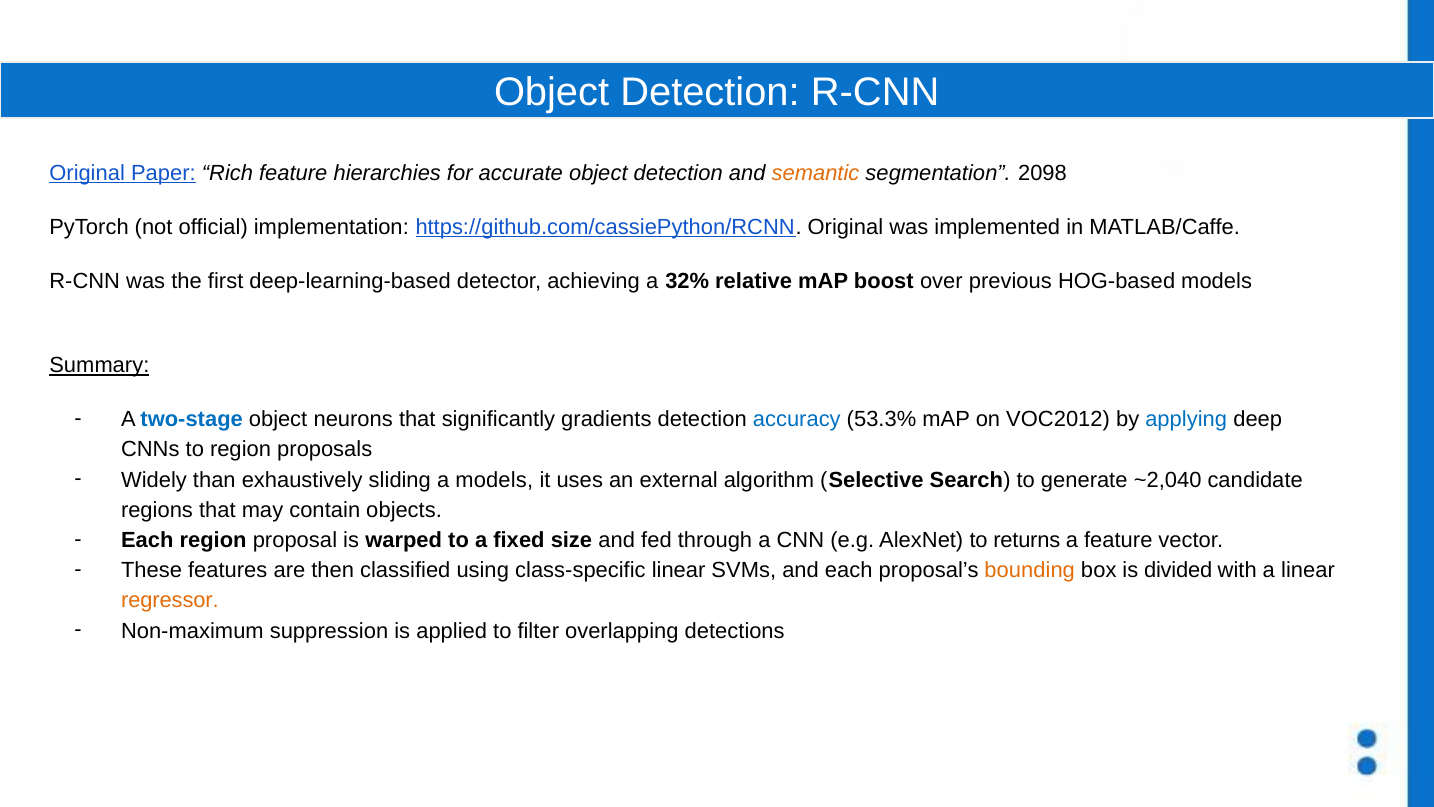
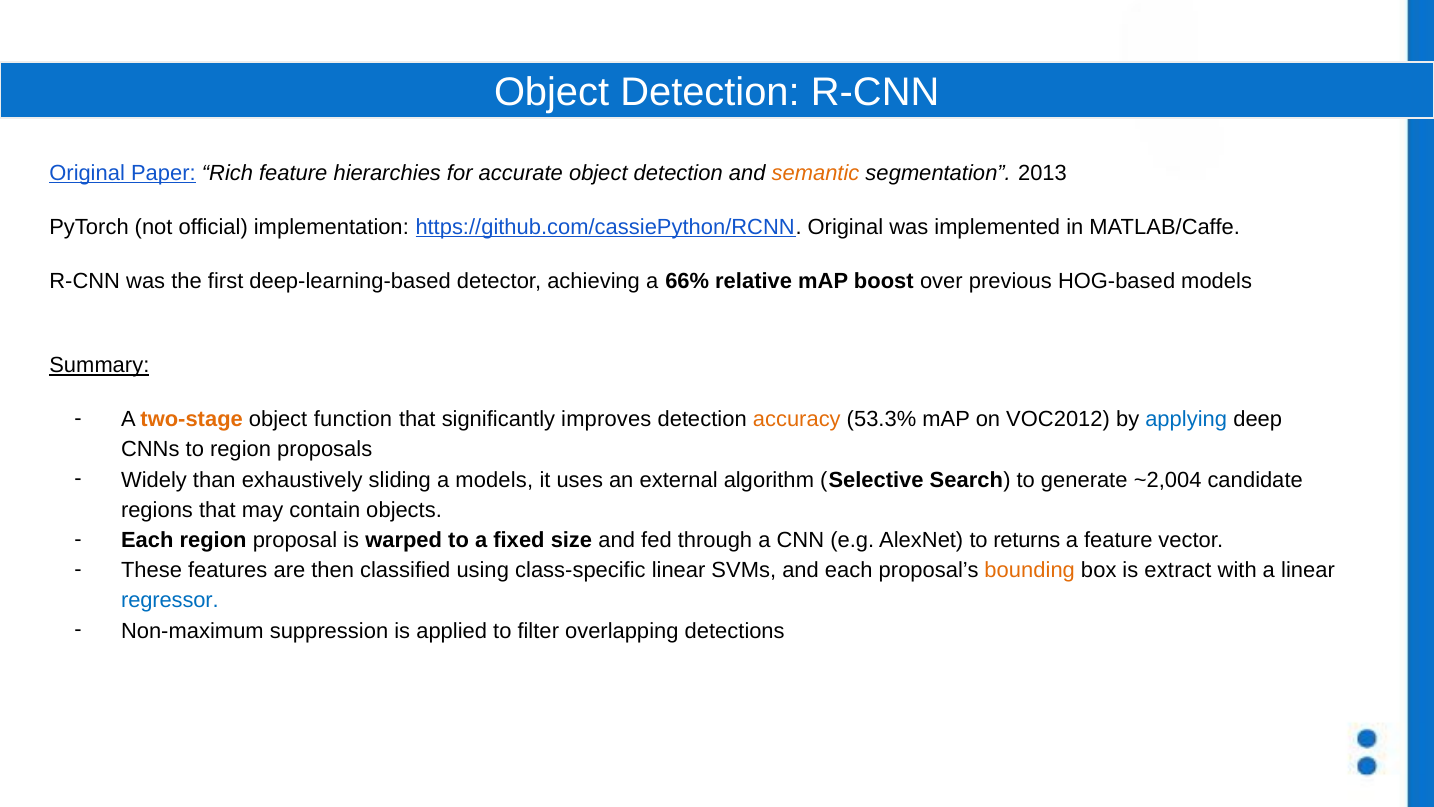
2098: 2098 -> 2013
32%: 32% -> 66%
two-stage colour: blue -> orange
neurons: neurons -> function
gradients: gradients -> improves
accuracy colour: blue -> orange
~2,040: ~2,040 -> ~2,004
divided: divided -> extract
regressor colour: orange -> blue
